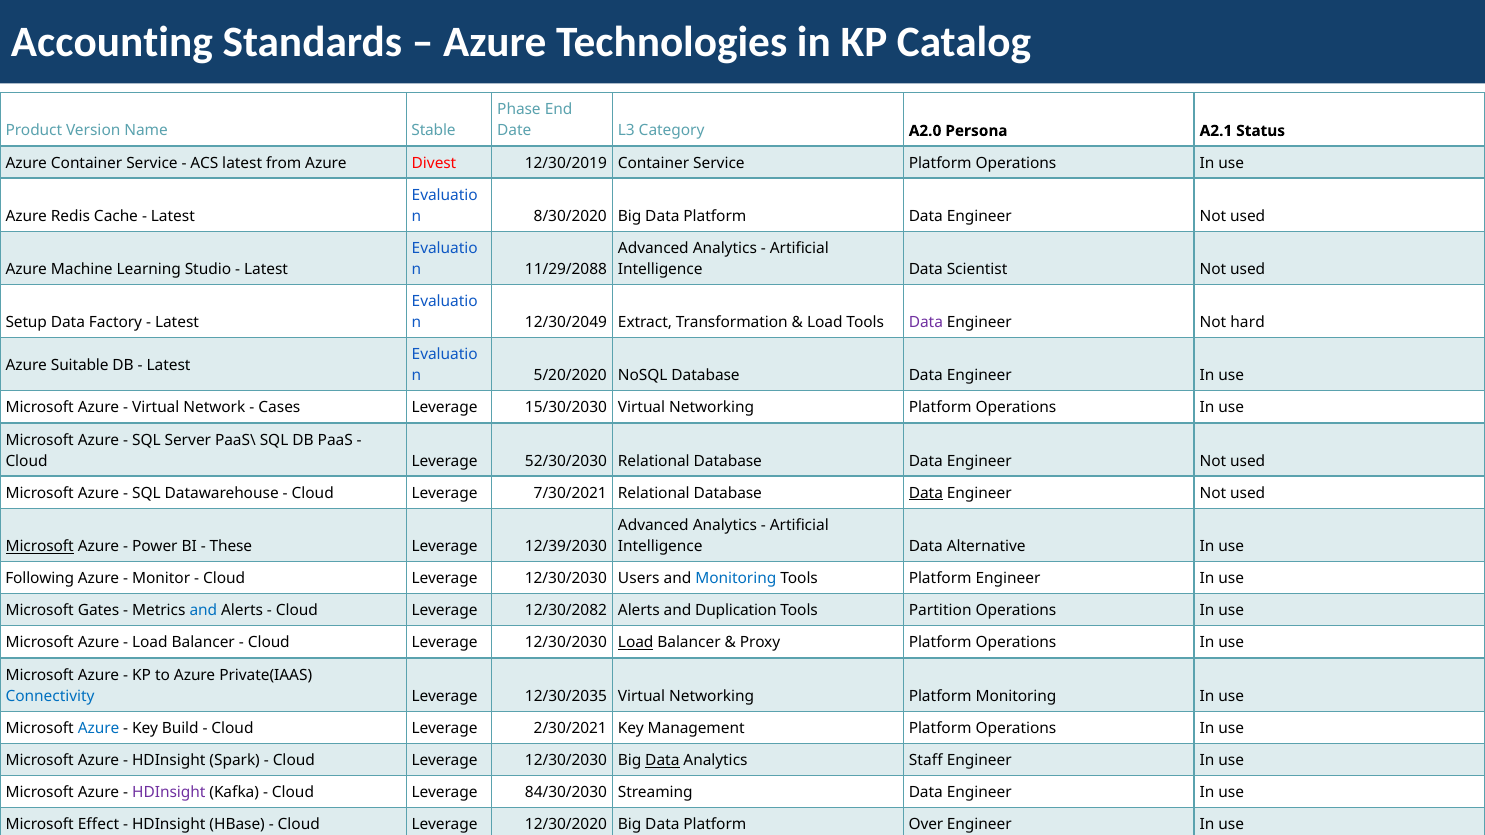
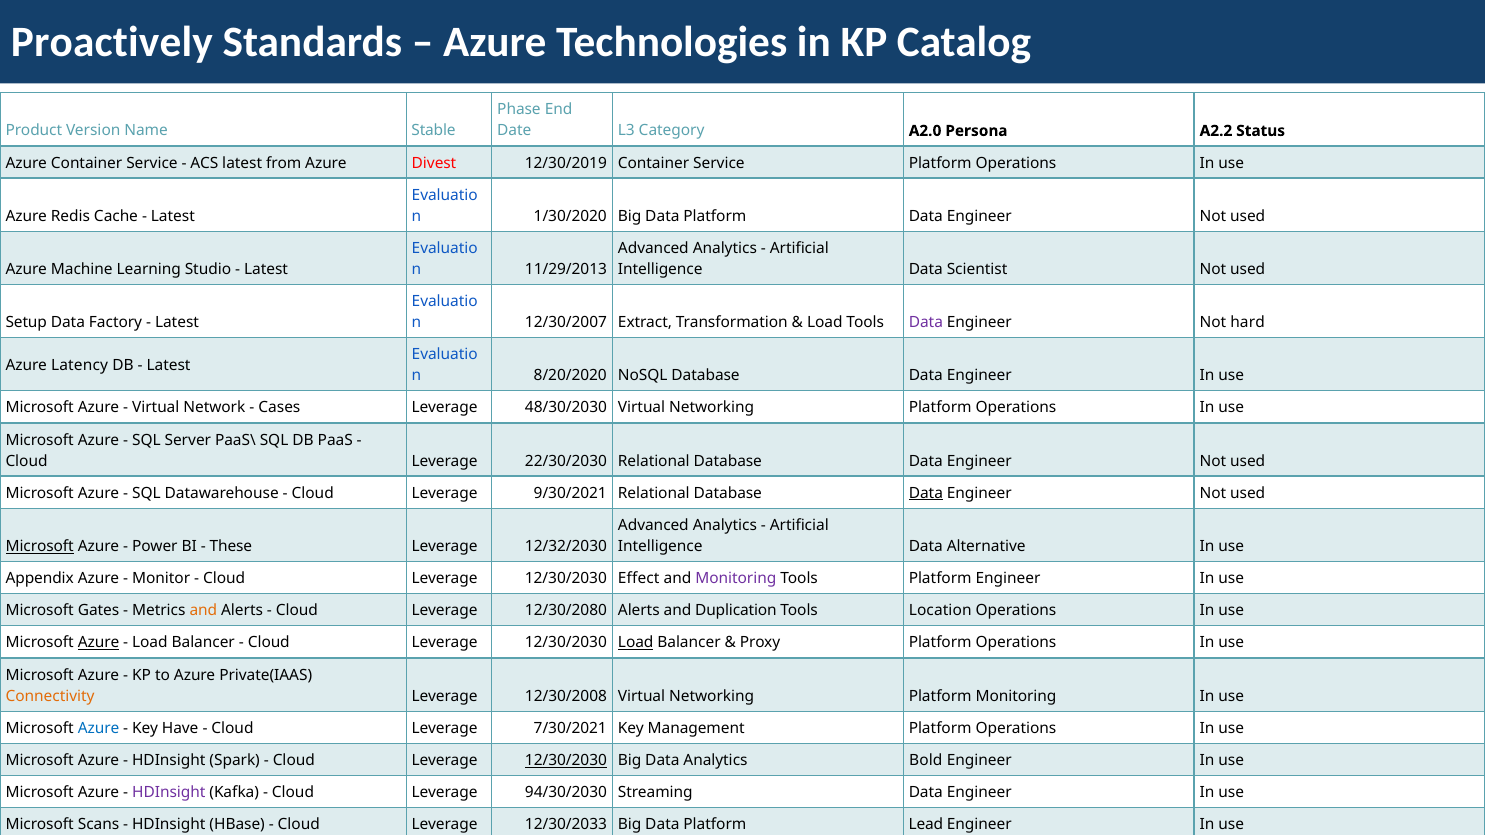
Accounting: Accounting -> Proactively
A2.1: A2.1 -> A2.2
8/30/2020: 8/30/2020 -> 1/30/2020
11/29/2088: 11/29/2088 -> 11/29/2013
12/30/2049: 12/30/2049 -> 12/30/2007
Suitable: Suitable -> Latency
5/20/2020: 5/20/2020 -> 8/20/2020
15/30/2030: 15/30/2030 -> 48/30/2030
52/30/2030: 52/30/2030 -> 22/30/2030
7/30/2021: 7/30/2021 -> 9/30/2021
12/39/2030: 12/39/2030 -> 12/32/2030
Following: Following -> Appendix
Users: Users -> Effect
Monitoring at (736, 579) colour: blue -> purple
and at (203, 611) colour: blue -> orange
12/30/2082: 12/30/2082 -> 12/30/2080
Partition: Partition -> Location
Azure at (99, 643) underline: none -> present
Connectivity colour: blue -> orange
12/30/2035: 12/30/2035 -> 12/30/2008
Key Build: Build -> Have
2/30/2021: 2/30/2021 -> 7/30/2021
12/30/2030 at (566, 761) underline: none -> present
Data at (662, 761) underline: present -> none
Staff: Staff -> Bold
84/30/2030: 84/30/2030 -> 94/30/2030
Effect: Effect -> Scans
12/30/2020 at (566, 825): 12/30/2020 -> 12/30/2033
Over: Over -> Lead
